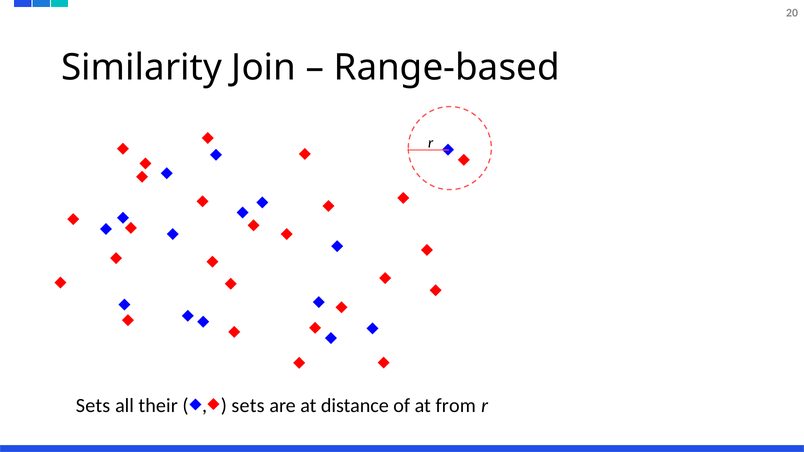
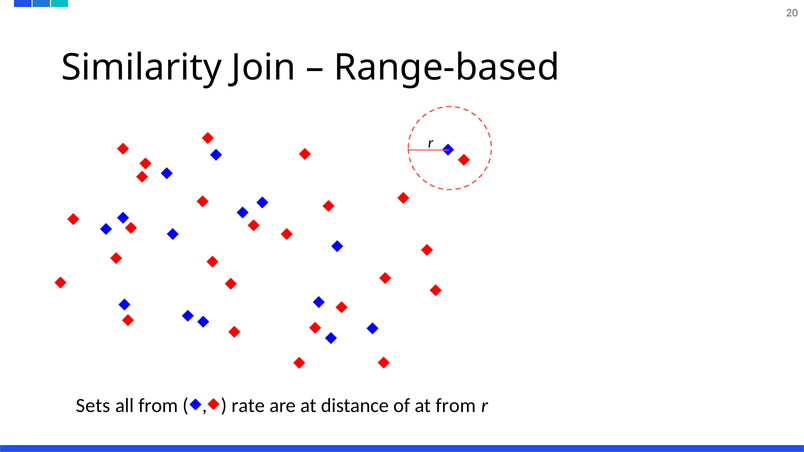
all their: their -> from
sets at (248, 406): sets -> rate
